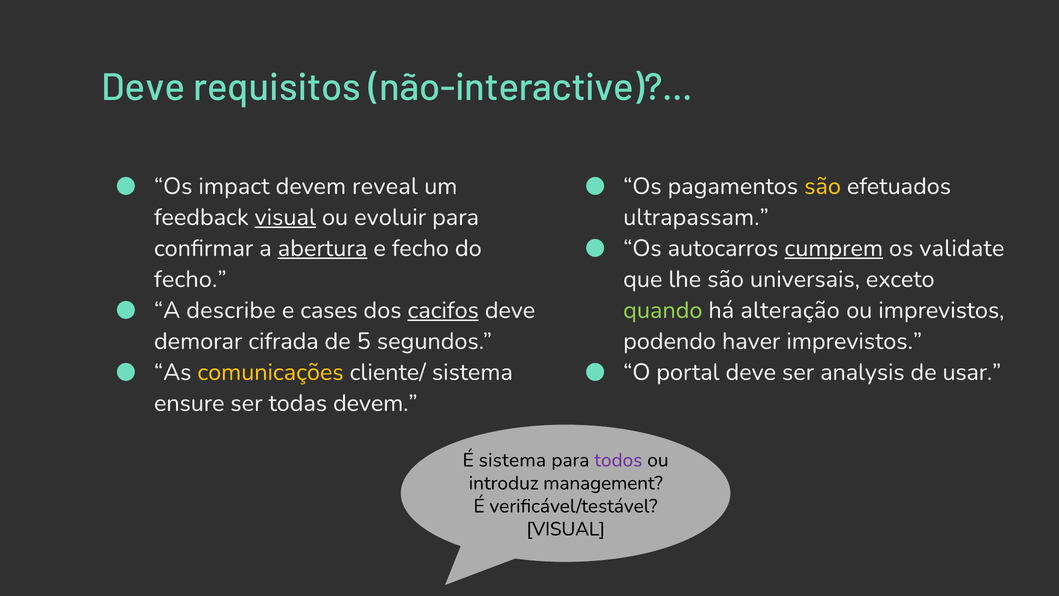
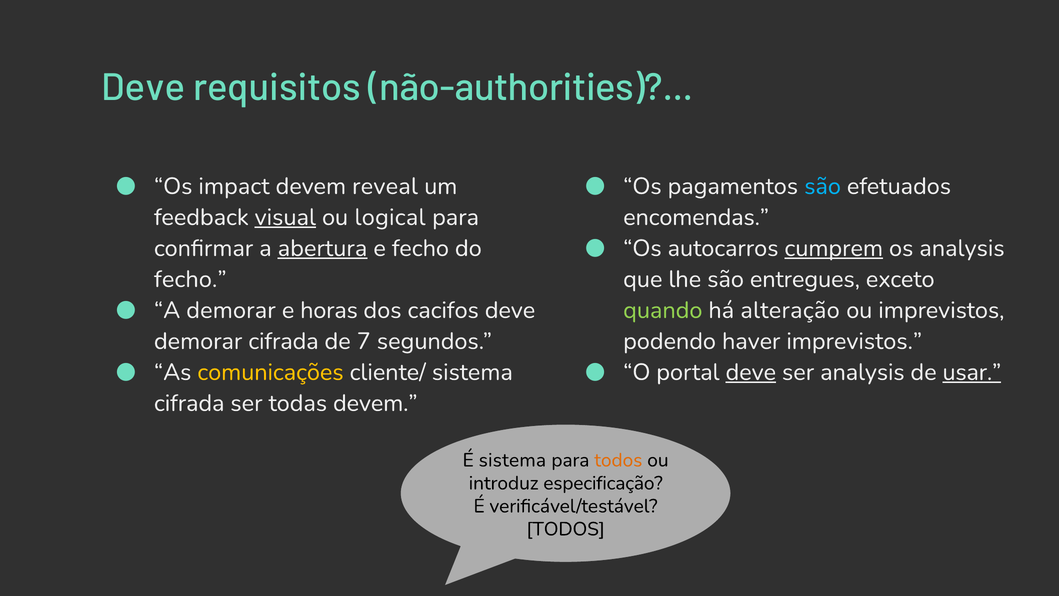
não-interactive: não-interactive -> não-authorities
são at (823, 186) colour: yellow -> light blue
evoluir: evoluir -> logical
ultrapassam: ultrapassam -> encomendas
os validate: validate -> analysis
universais: universais -> entregues
A describe: describe -> demorar
cases: cases -> horas
cacifos underline: present -> none
5: 5 -> 7
deve at (751, 372) underline: none -> present
usar underline: none -> present
ensure at (189, 403): ensure -> cifrada
todos at (618, 460) colour: purple -> orange
management: management -> especificação
VISUAL at (566, 529): VISUAL -> TODOS
